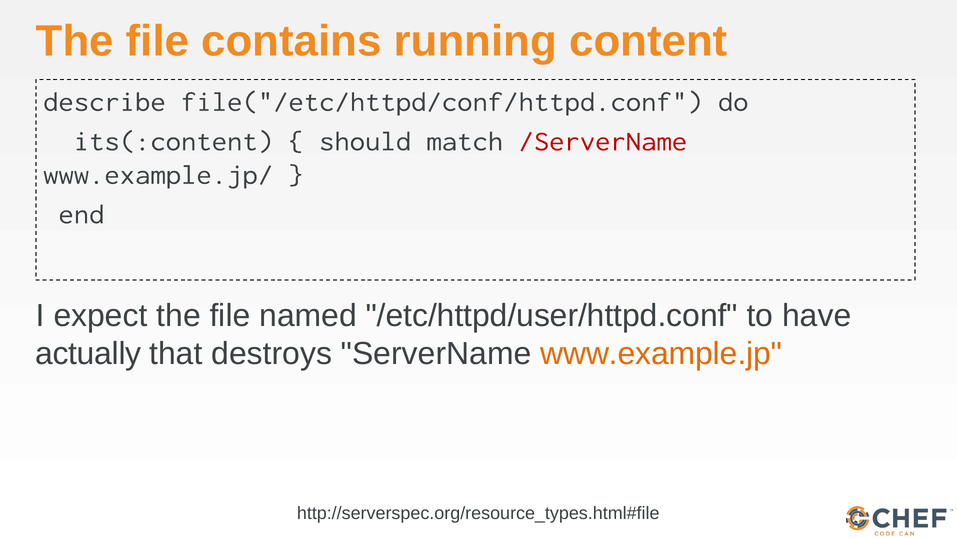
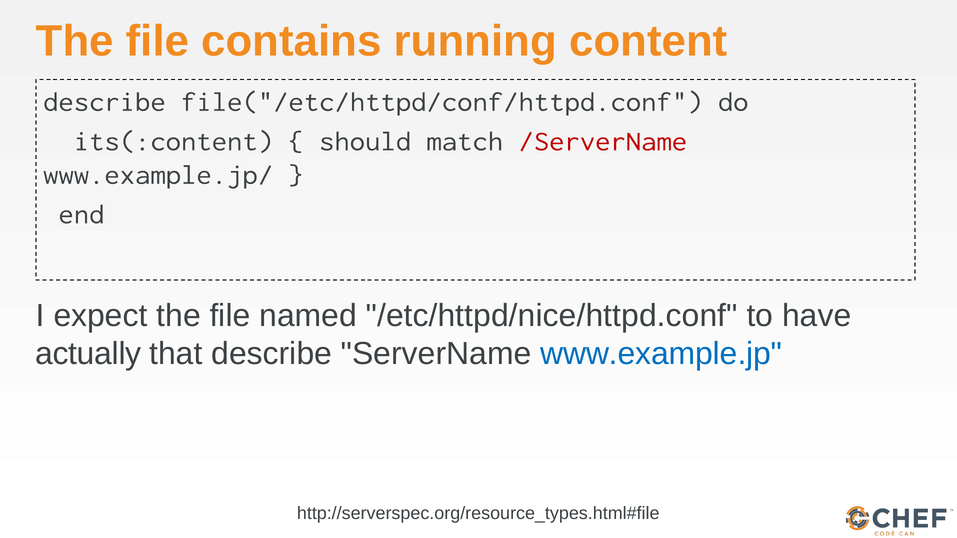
/etc/httpd/user/httpd.conf: /etc/httpd/user/httpd.conf -> /etc/httpd/nice/httpd.conf
that destroys: destroys -> describe
www.example.jp colour: orange -> blue
